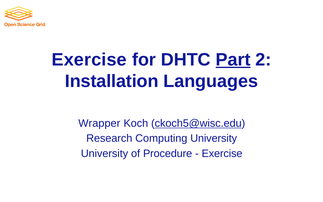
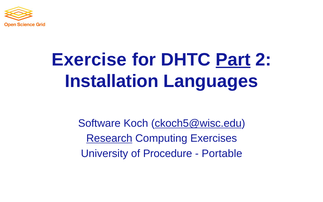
Wrapper: Wrapper -> Software
Research underline: none -> present
Computing University: University -> Exercises
Exercise at (222, 153): Exercise -> Portable
